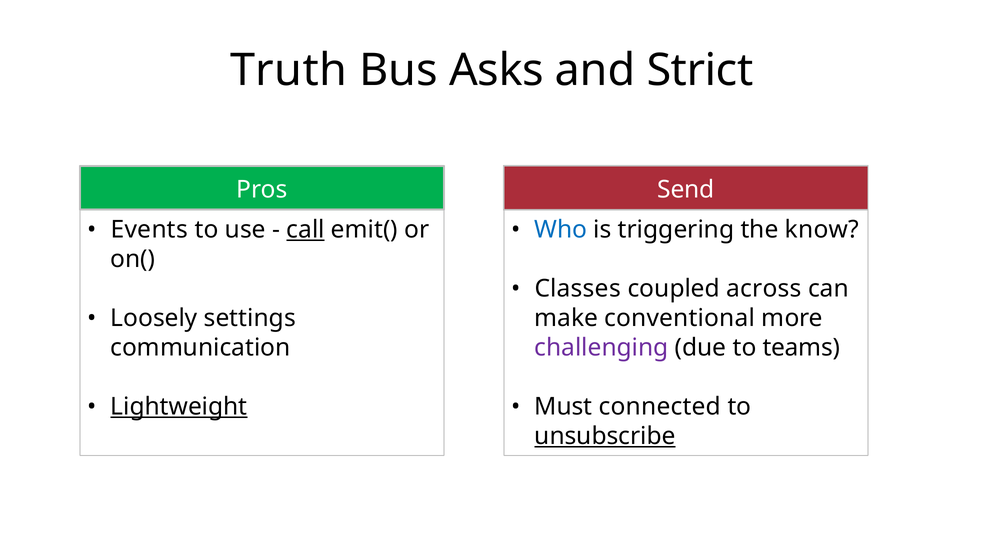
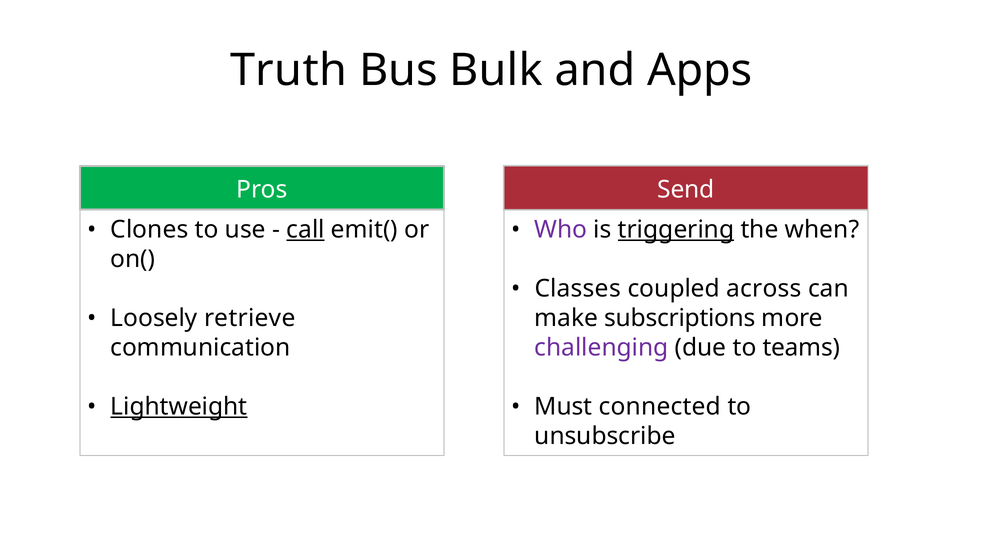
Asks: Asks -> Bulk
Strict: Strict -> Apps
Events: Events -> Clones
Who colour: blue -> purple
triggering underline: none -> present
know: know -> when
settings: settings -> retrieve
conventional: conventional -> subscriptions
unsubscribe underline: present -> none
